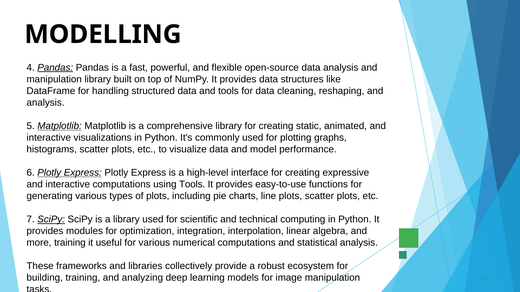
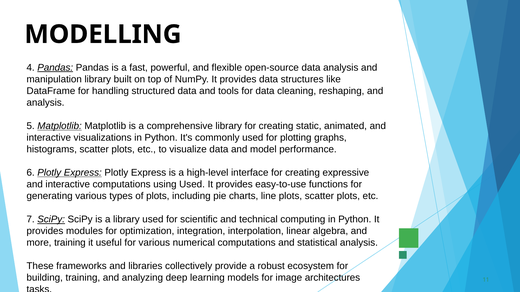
using Tools: Tools -> Used
image manipulation: manipulation -> architectures
